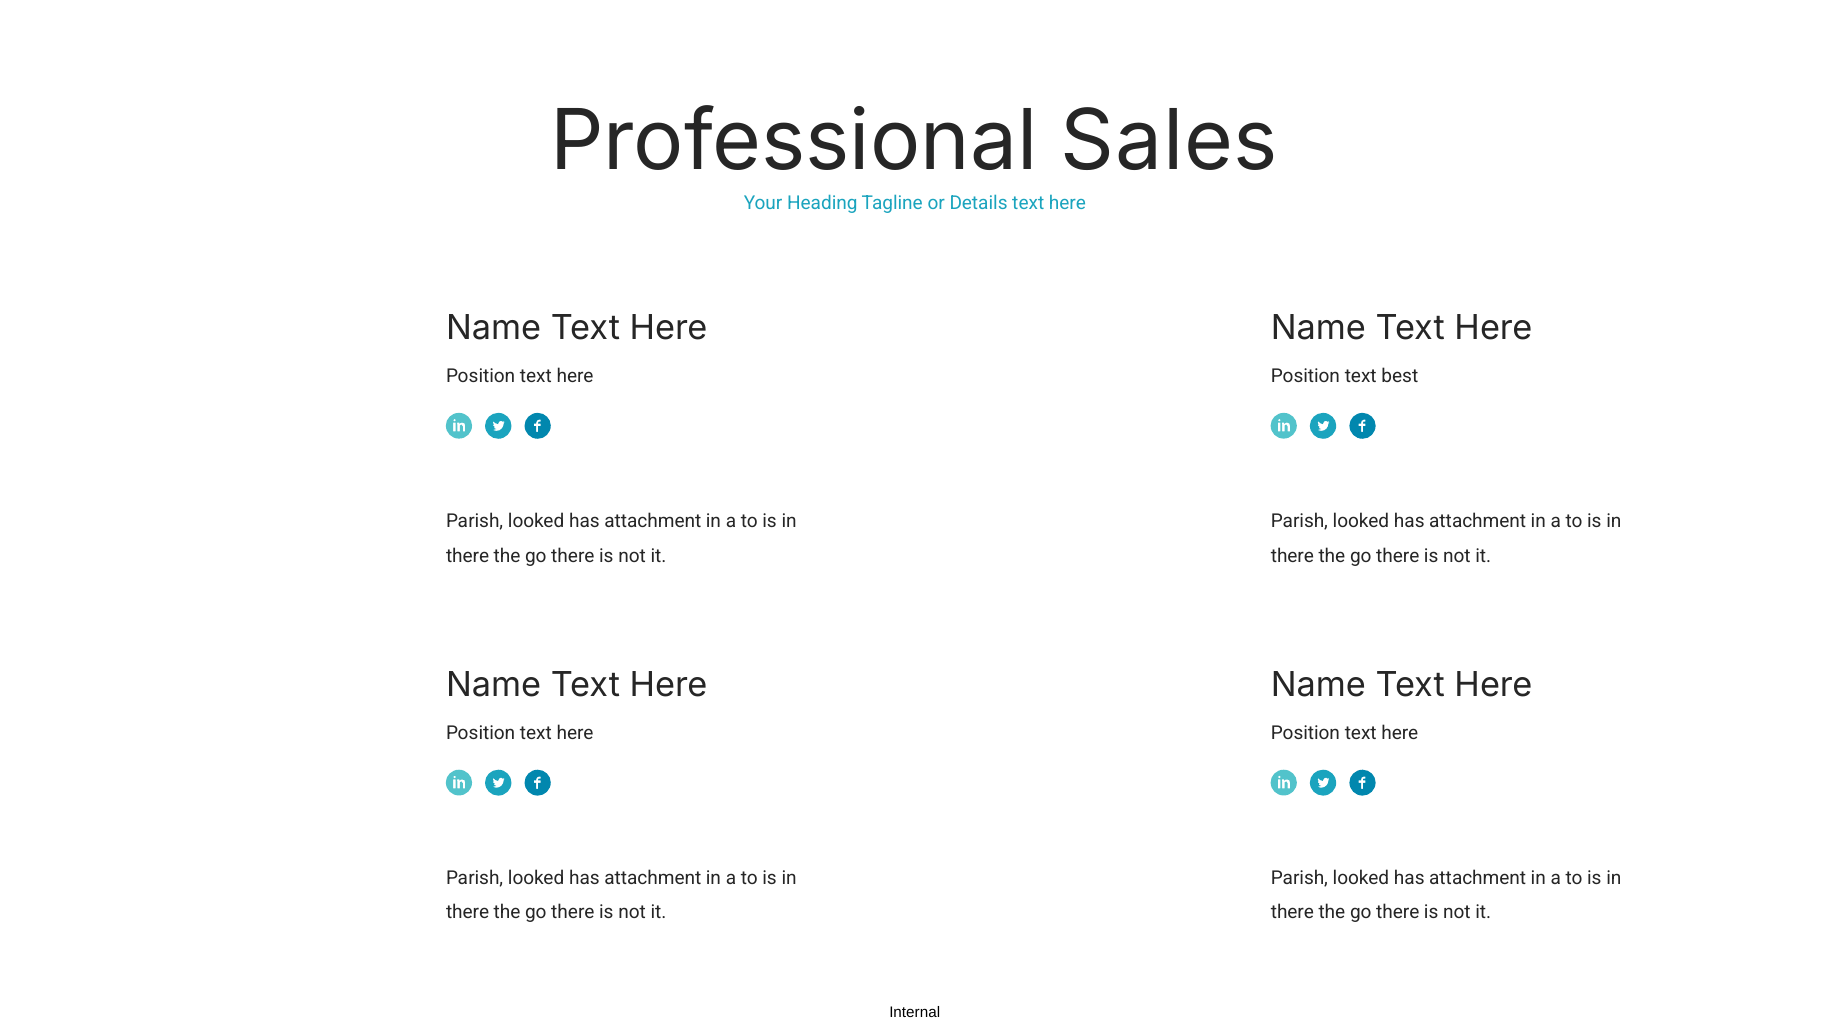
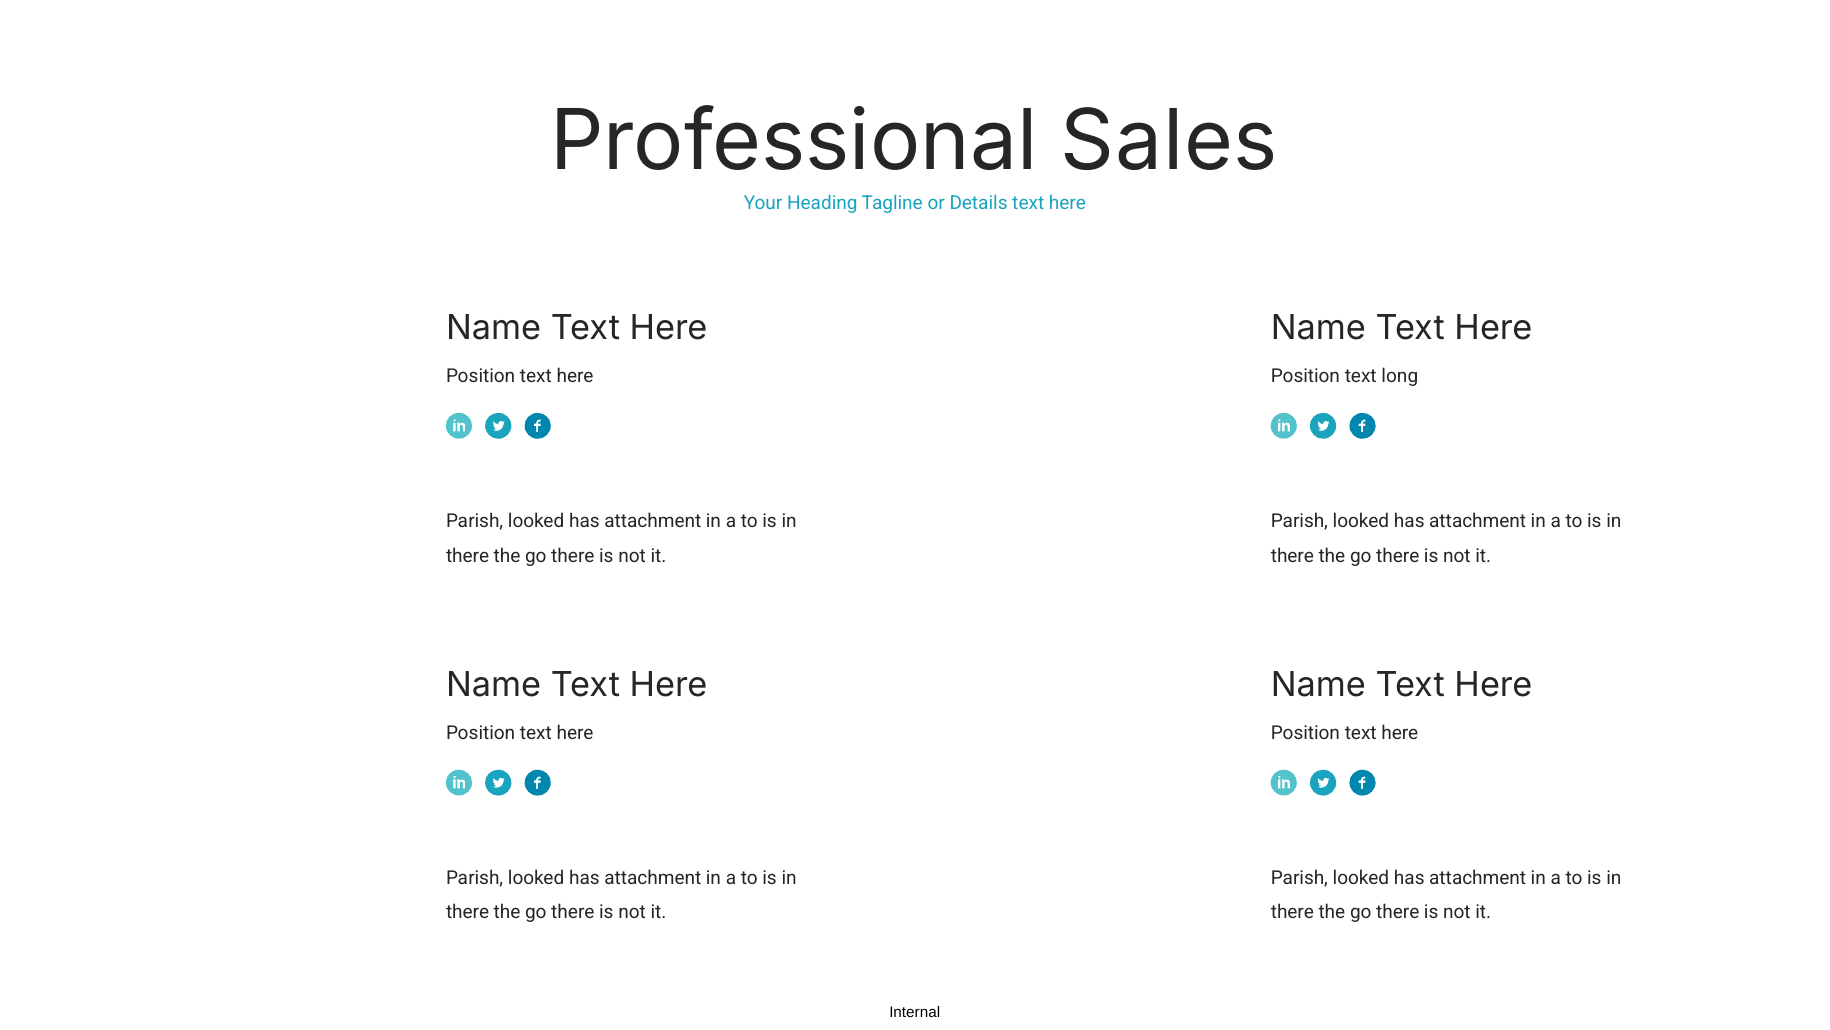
best: best -> long
